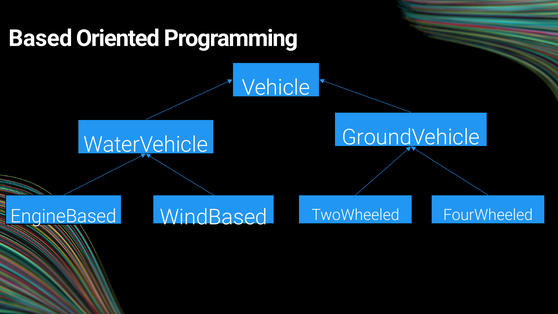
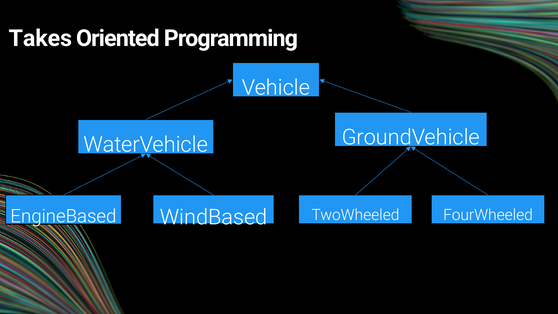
Based: Based -> Takes
